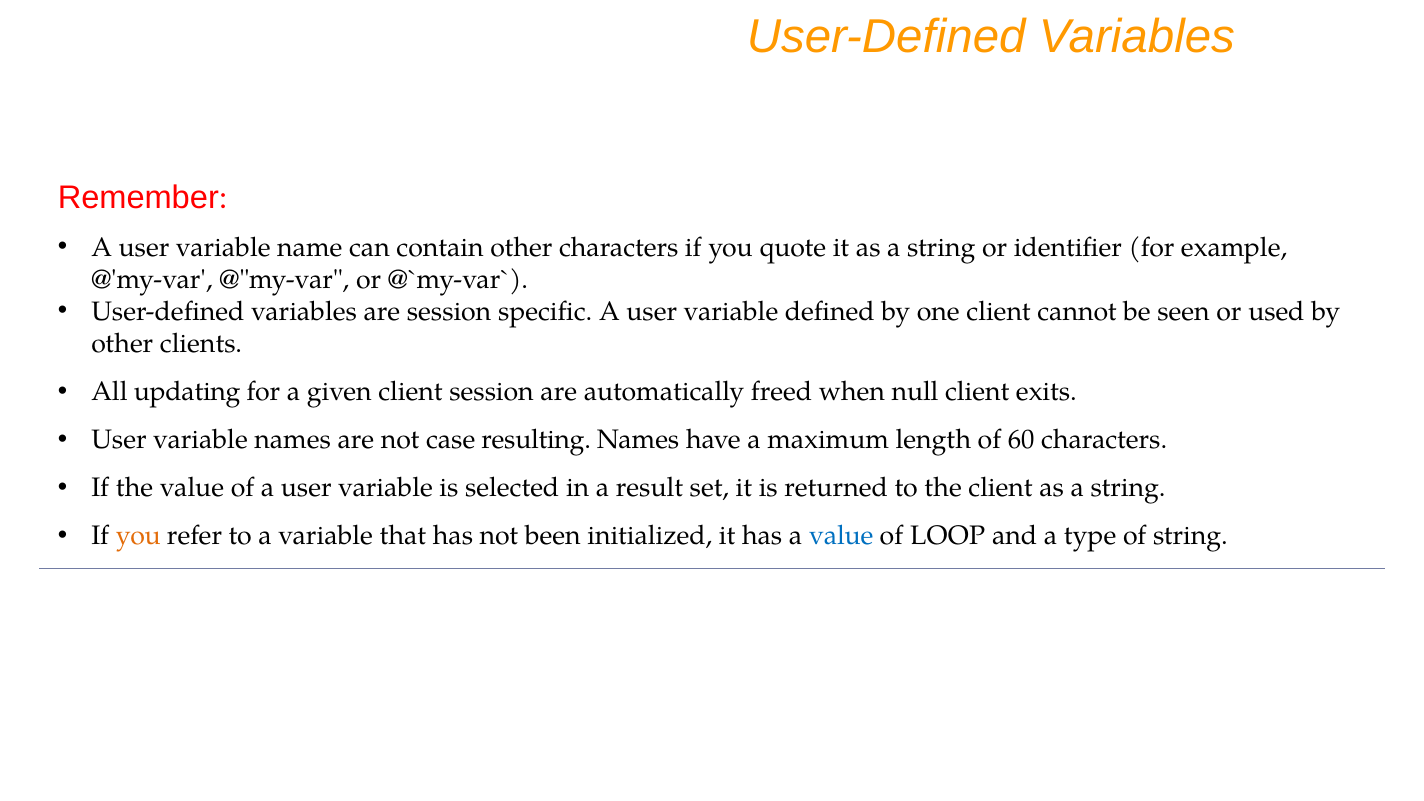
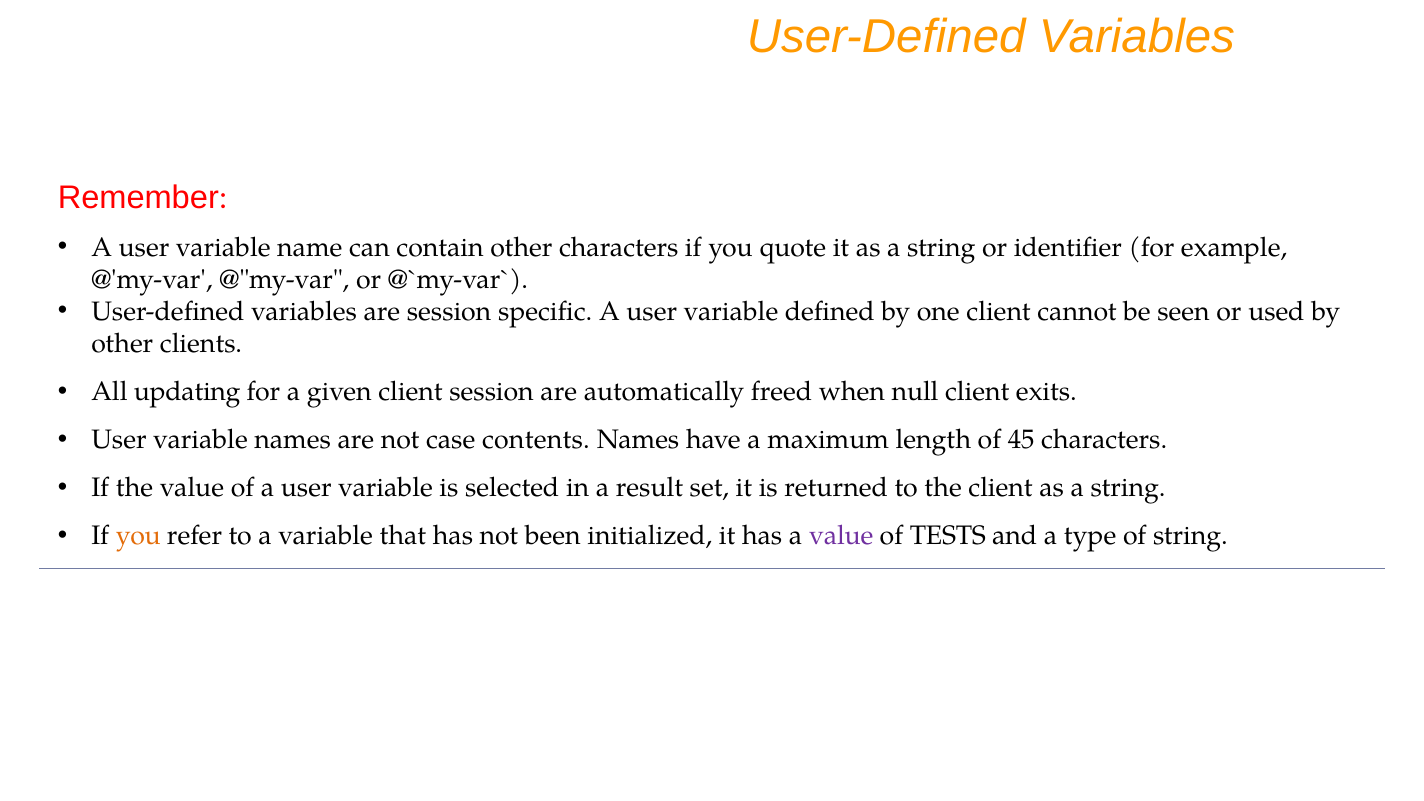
resulting: resulting -> contents
60: 60 -> 45
value at (841, 536) colour: blue -> purple
LOOP: LOOP -> TESTS
